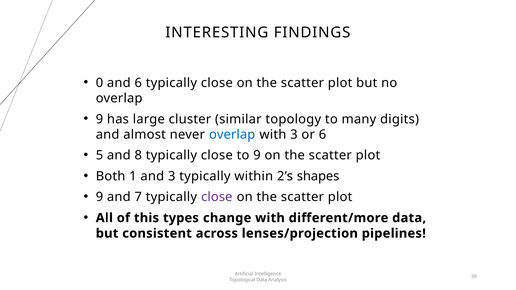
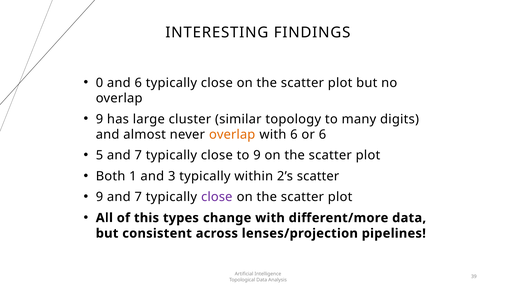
overlap at (232, 135) colour: blue -> orange
with 3: 3 -> 6
5 and 8: 8 -> 7
2’s shapes: shapes -> scatter
